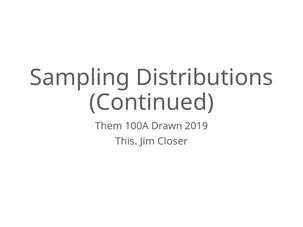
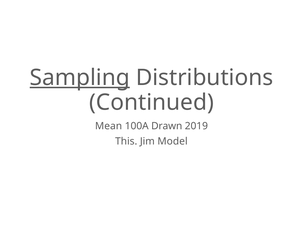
Sampling underline: none -> present
Them: Them -> Mean
Closer: Closer -> Model
